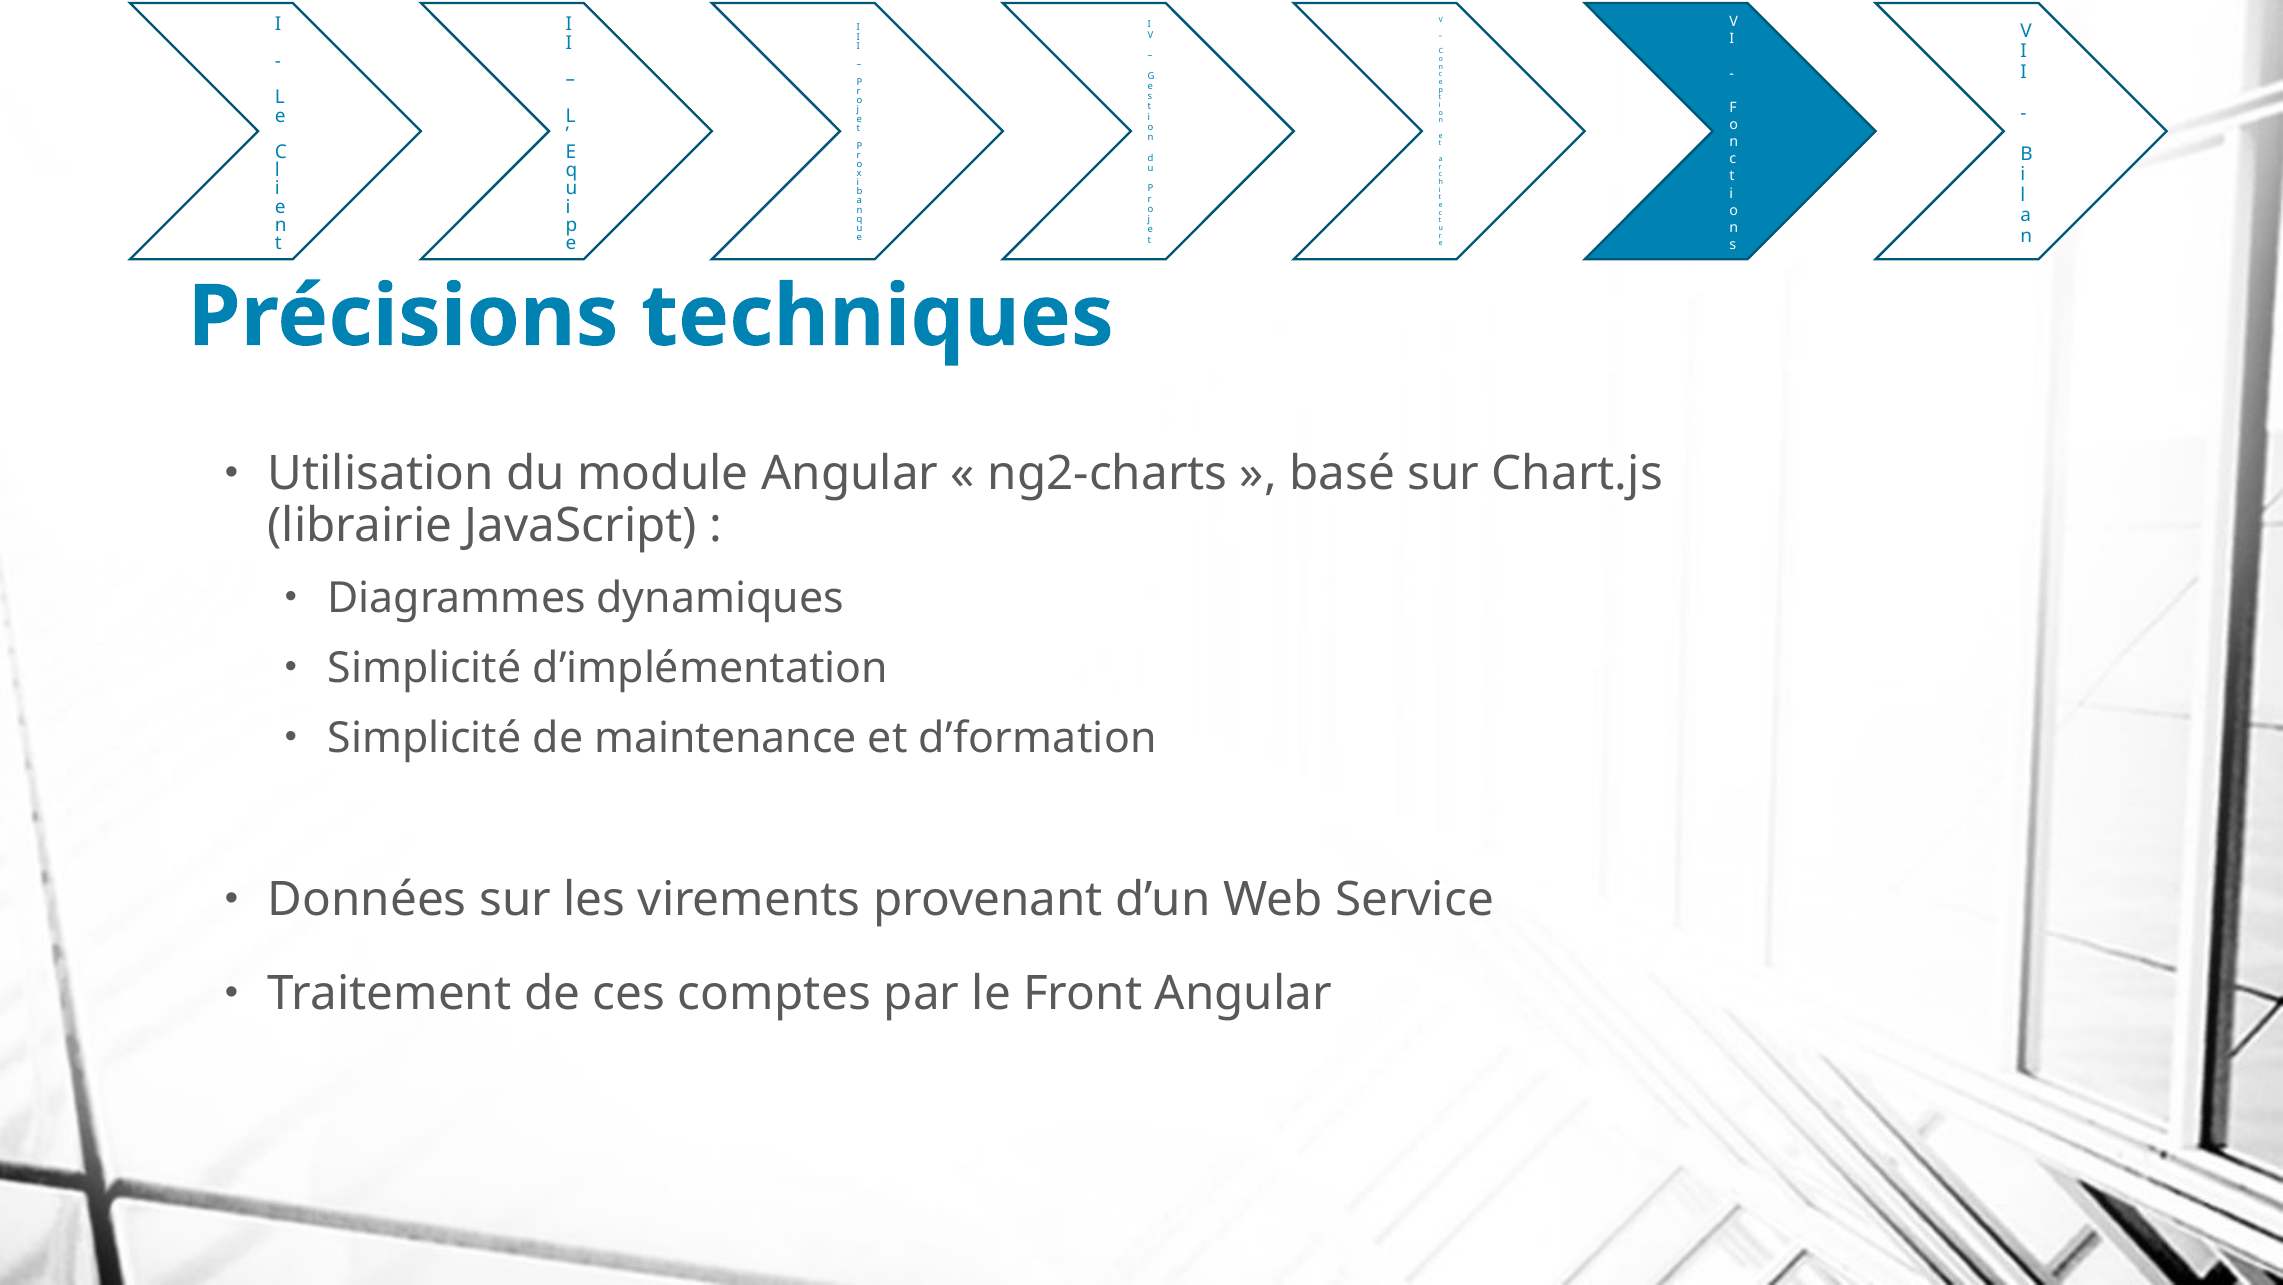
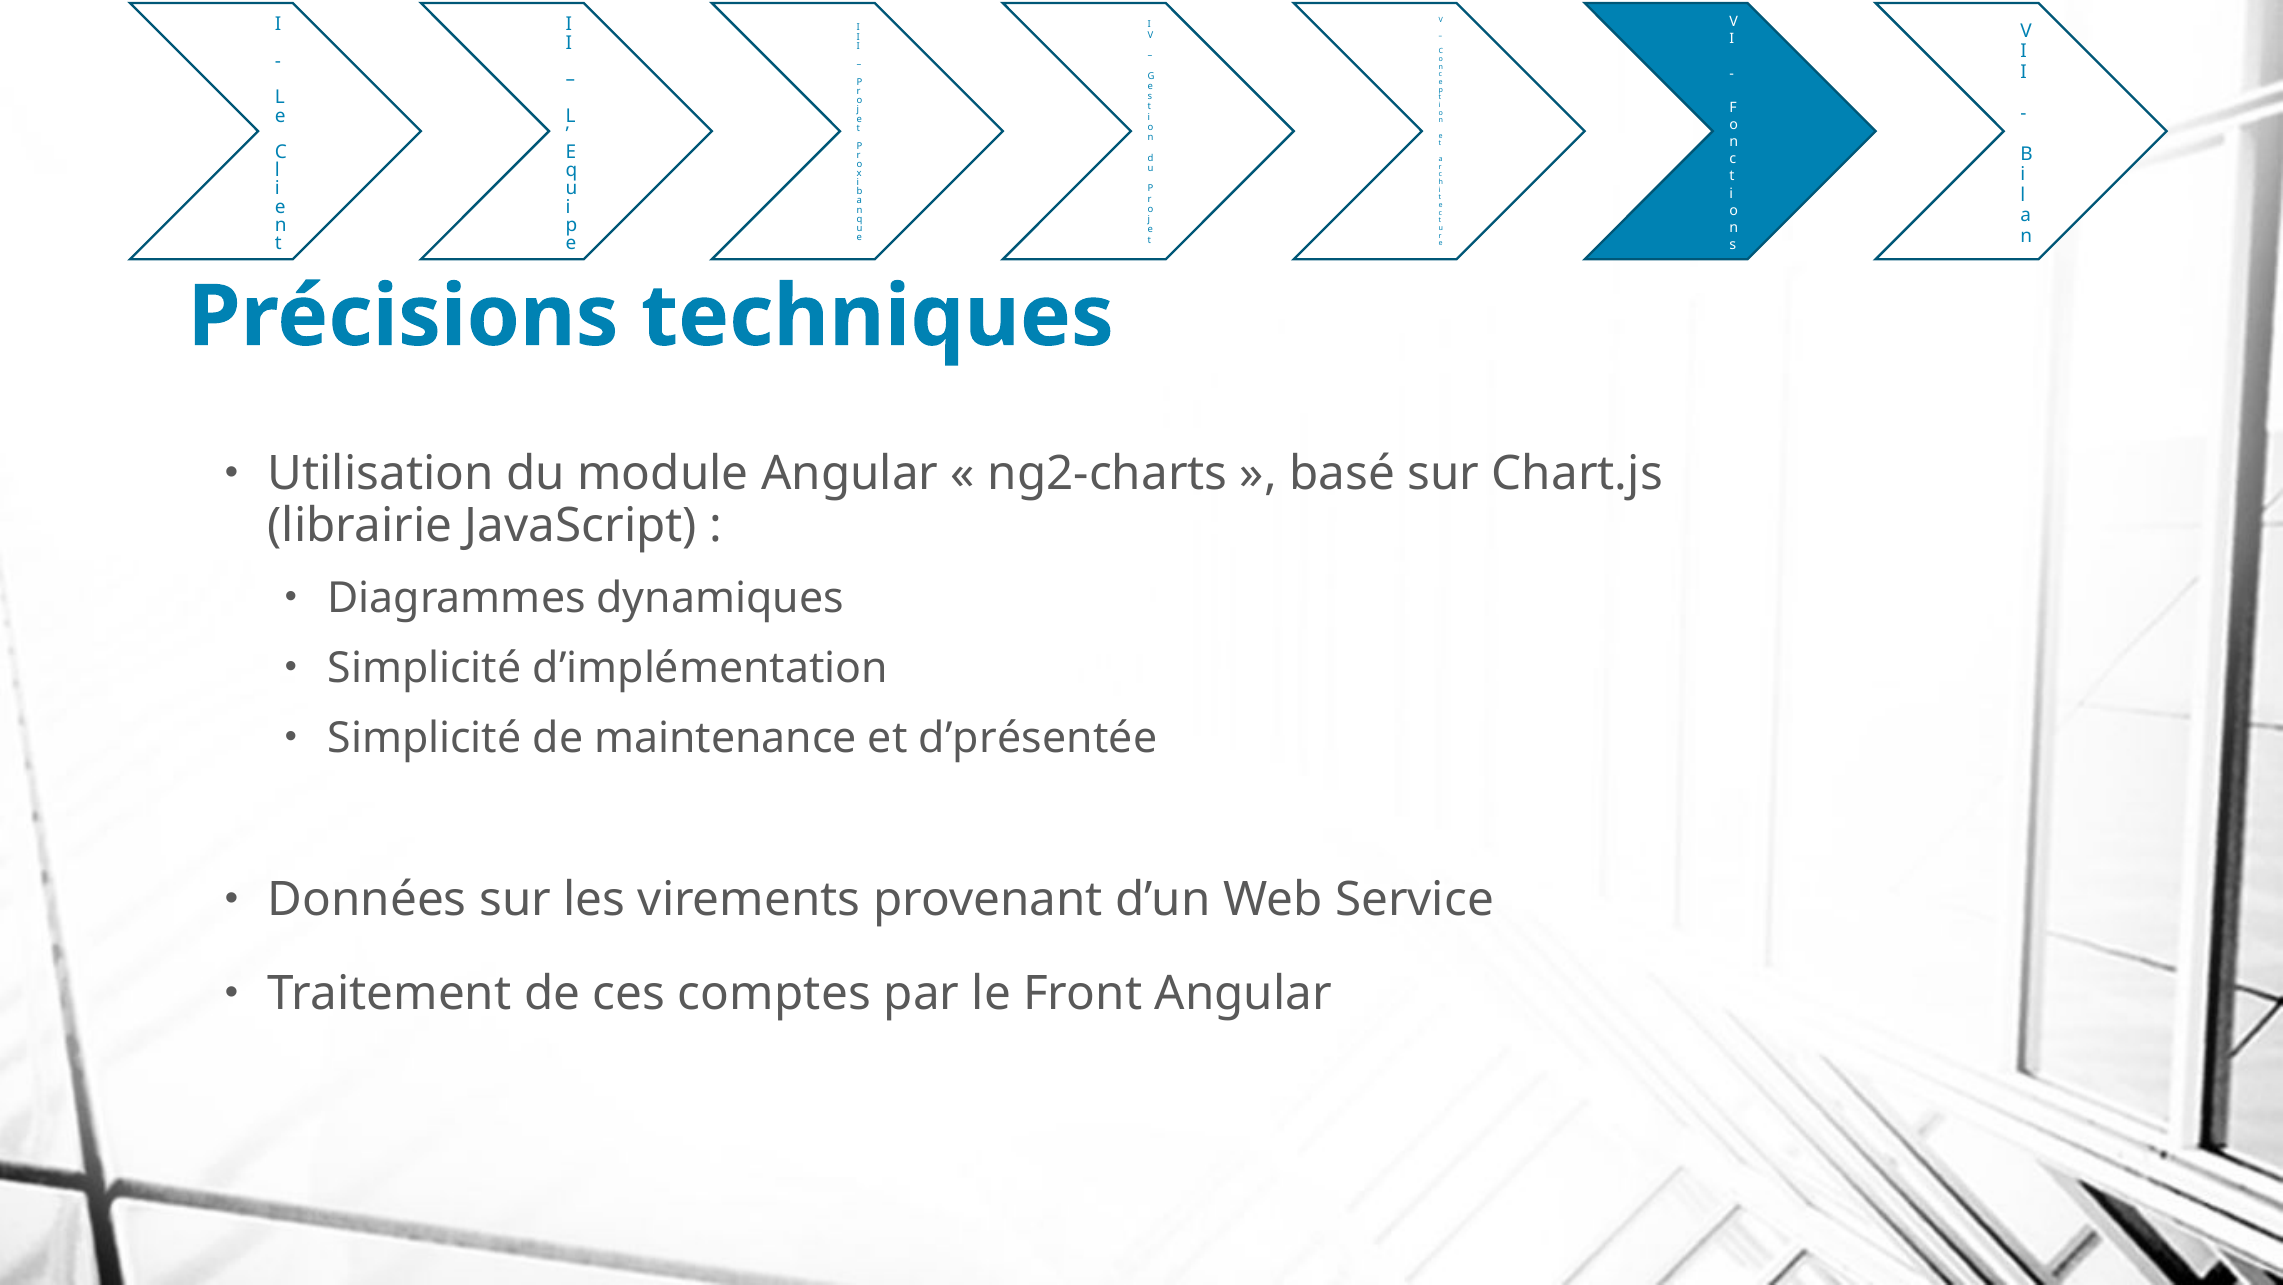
d’formation: d’formation -> d’présentée
